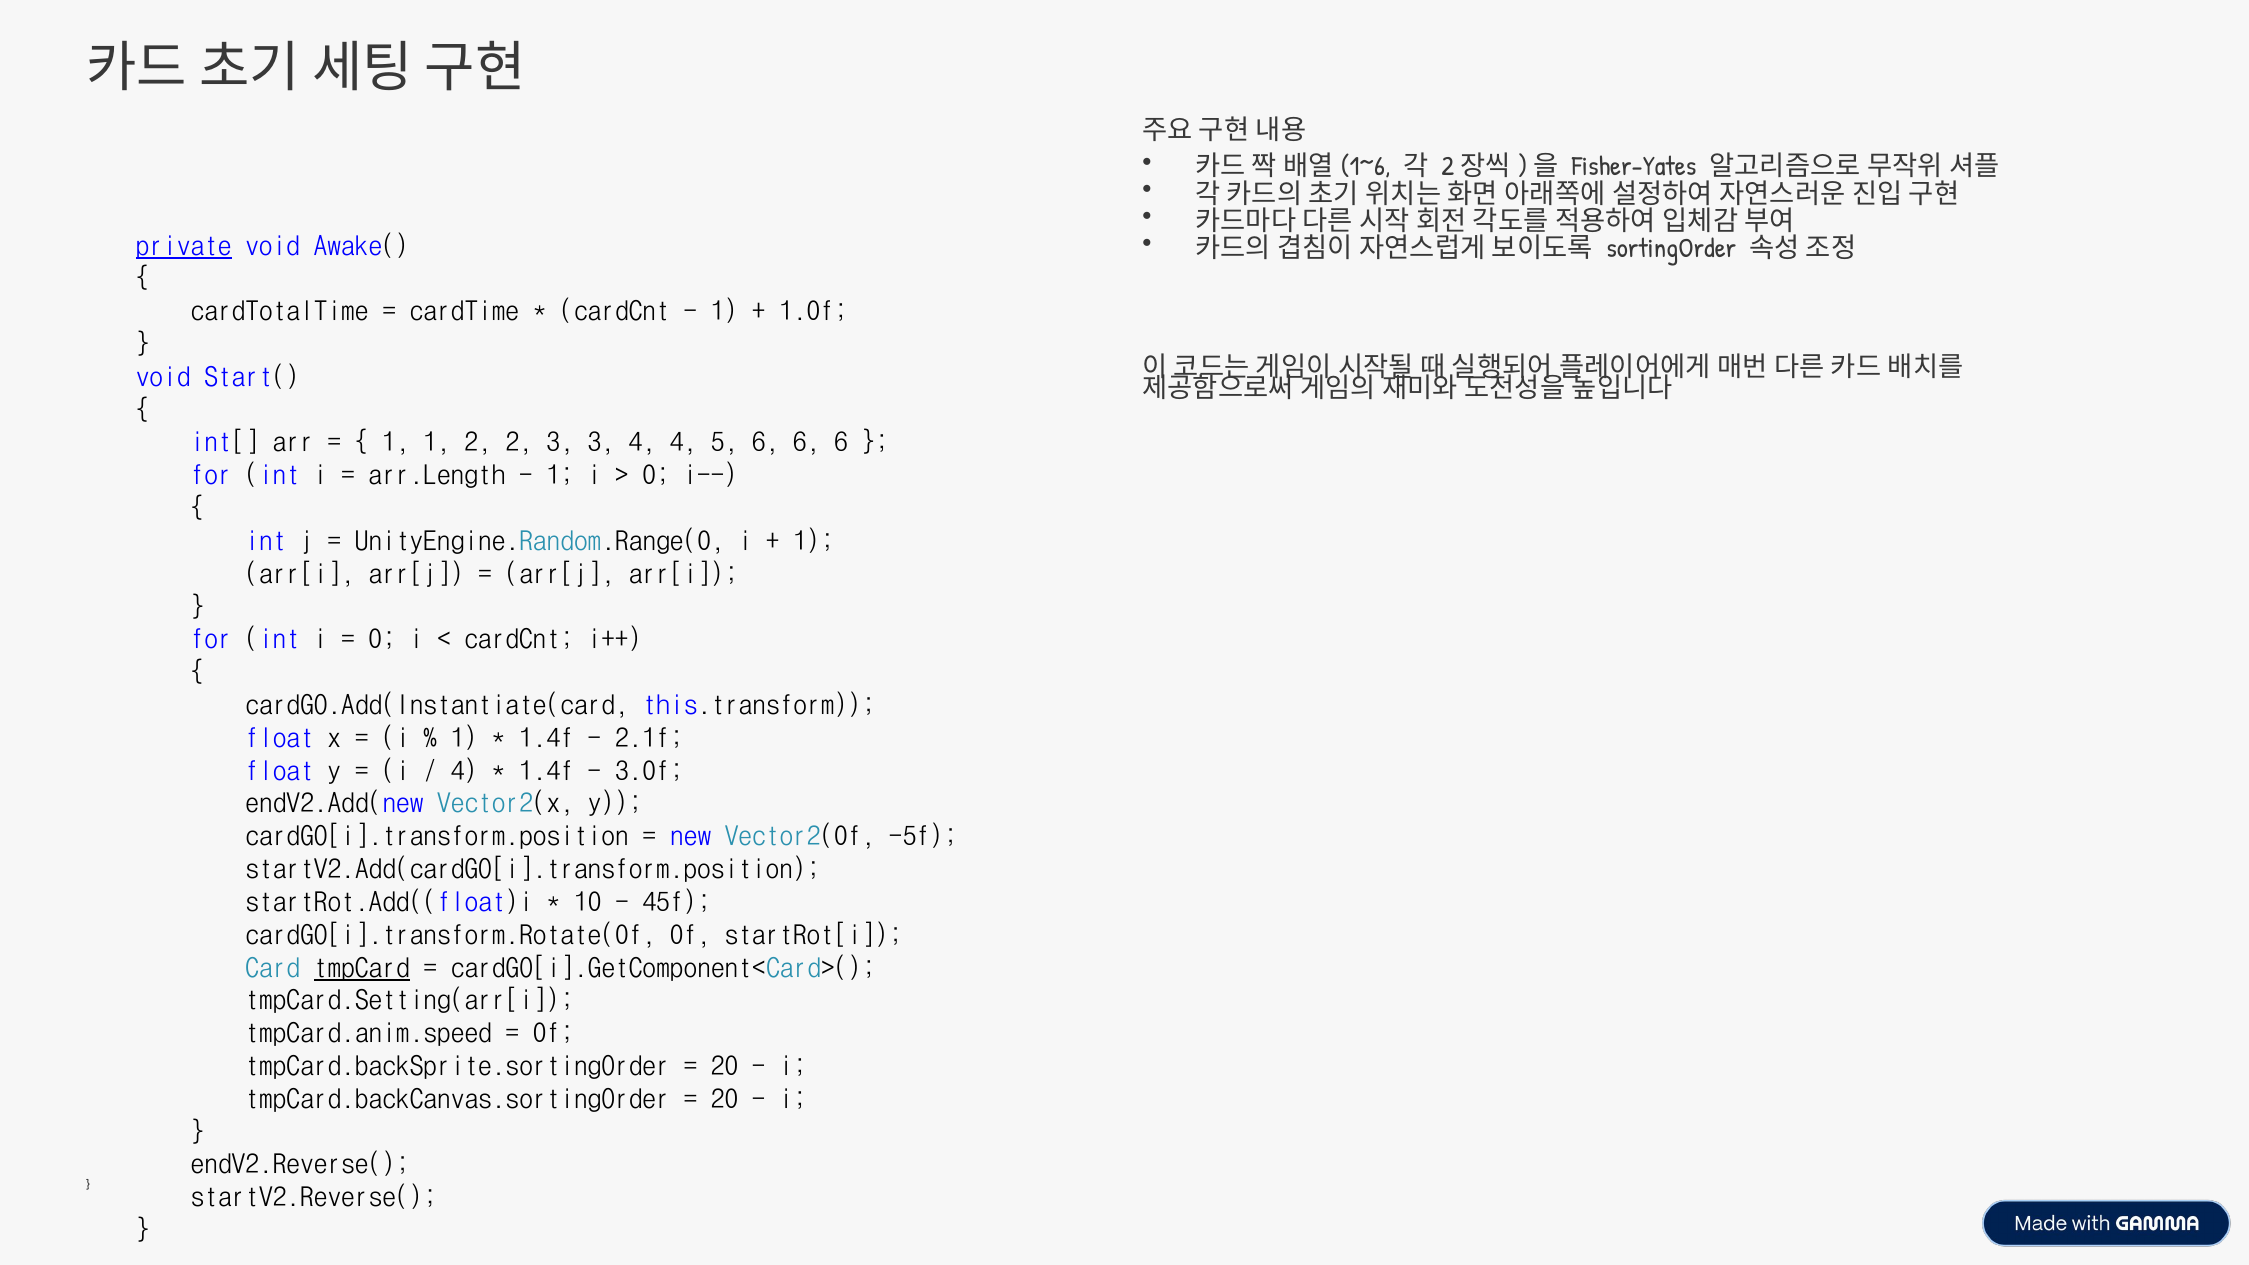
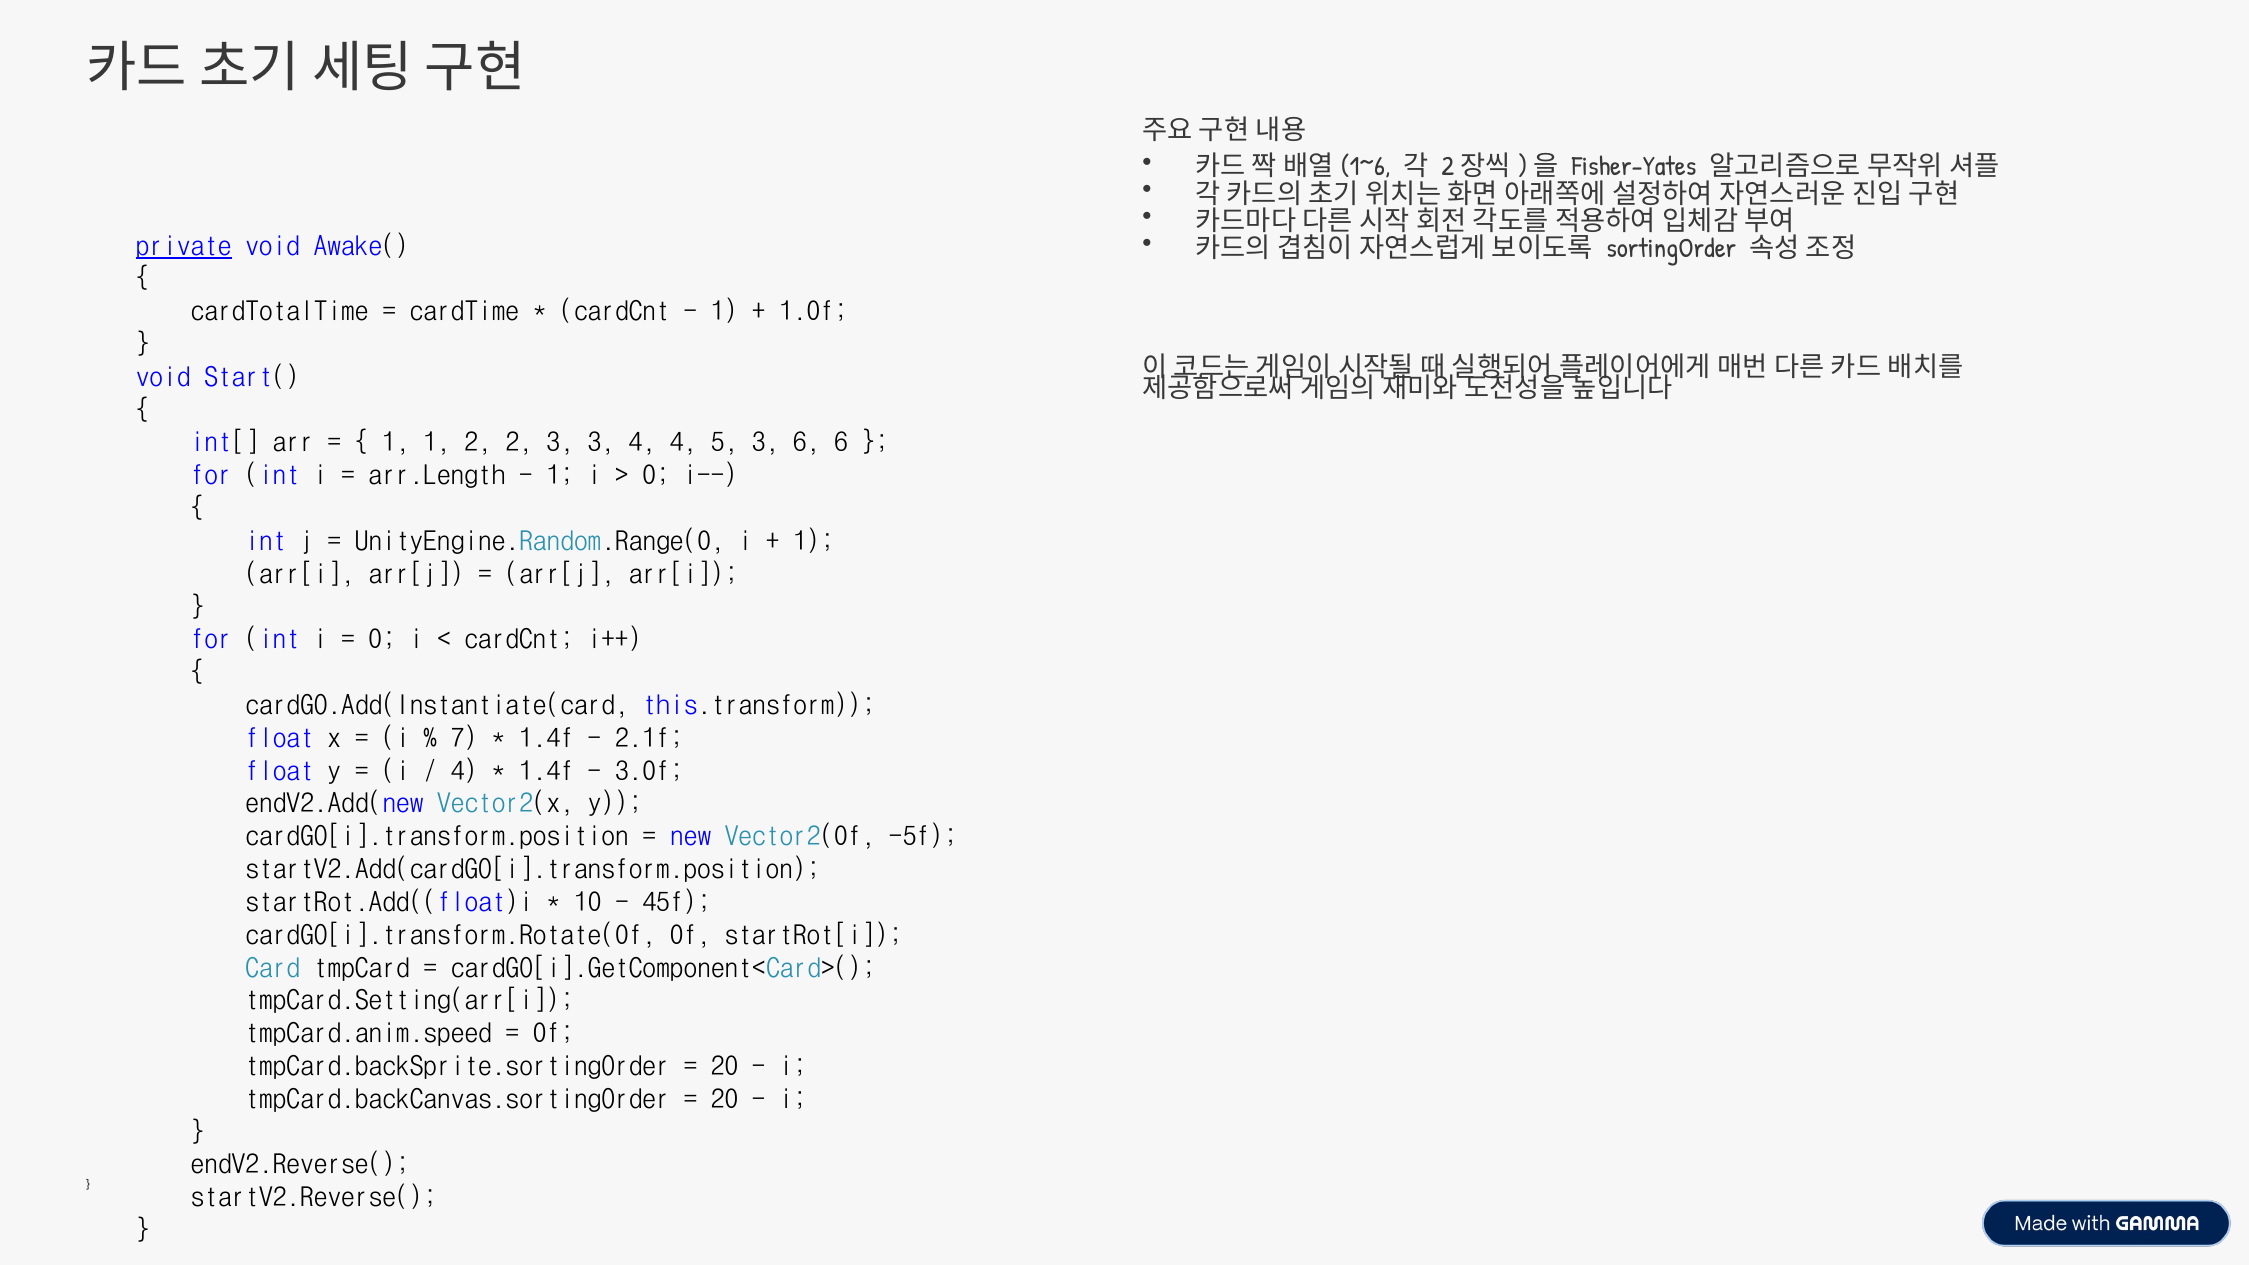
5 6: 6 -> 3
1 at (464, 738): 1 -> 7
tmpCard underline: present -> none
